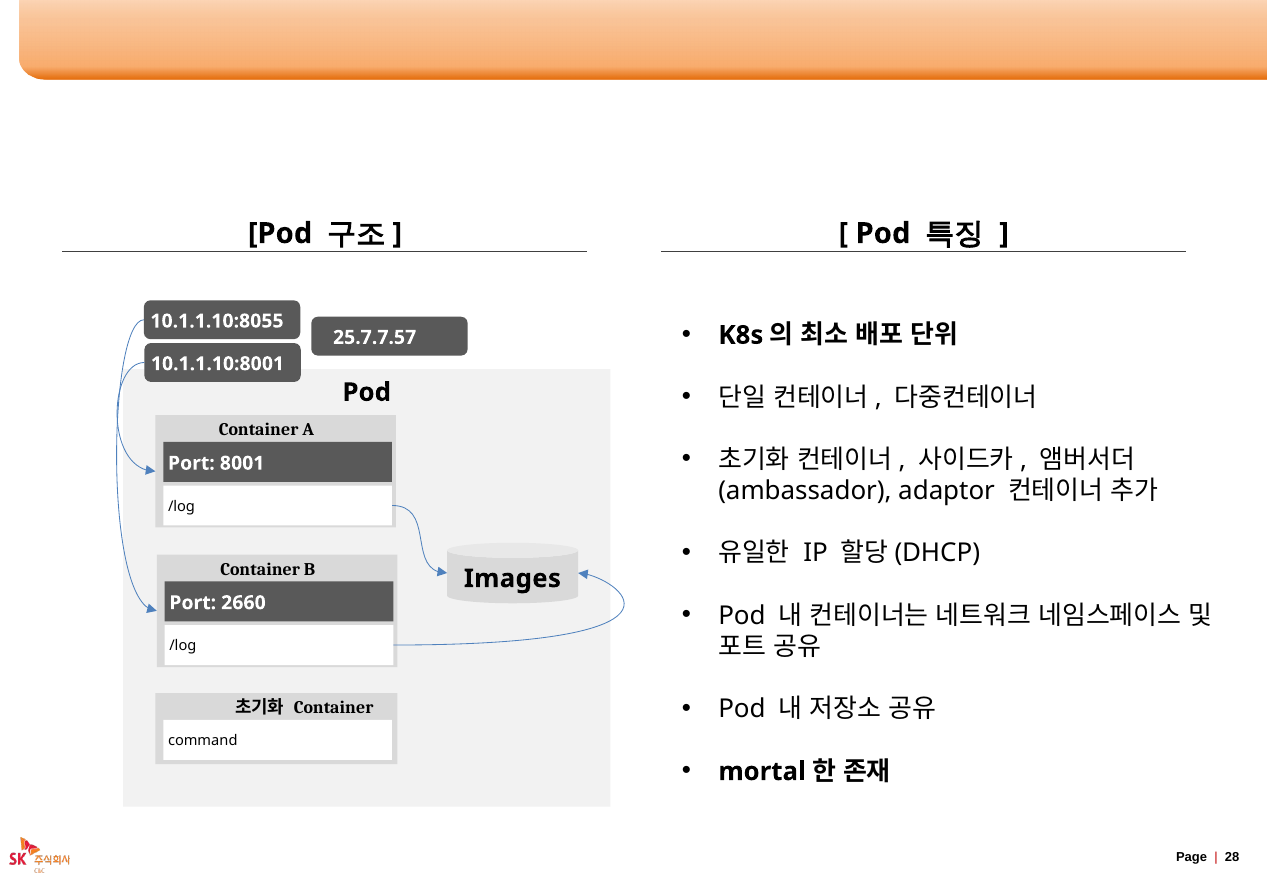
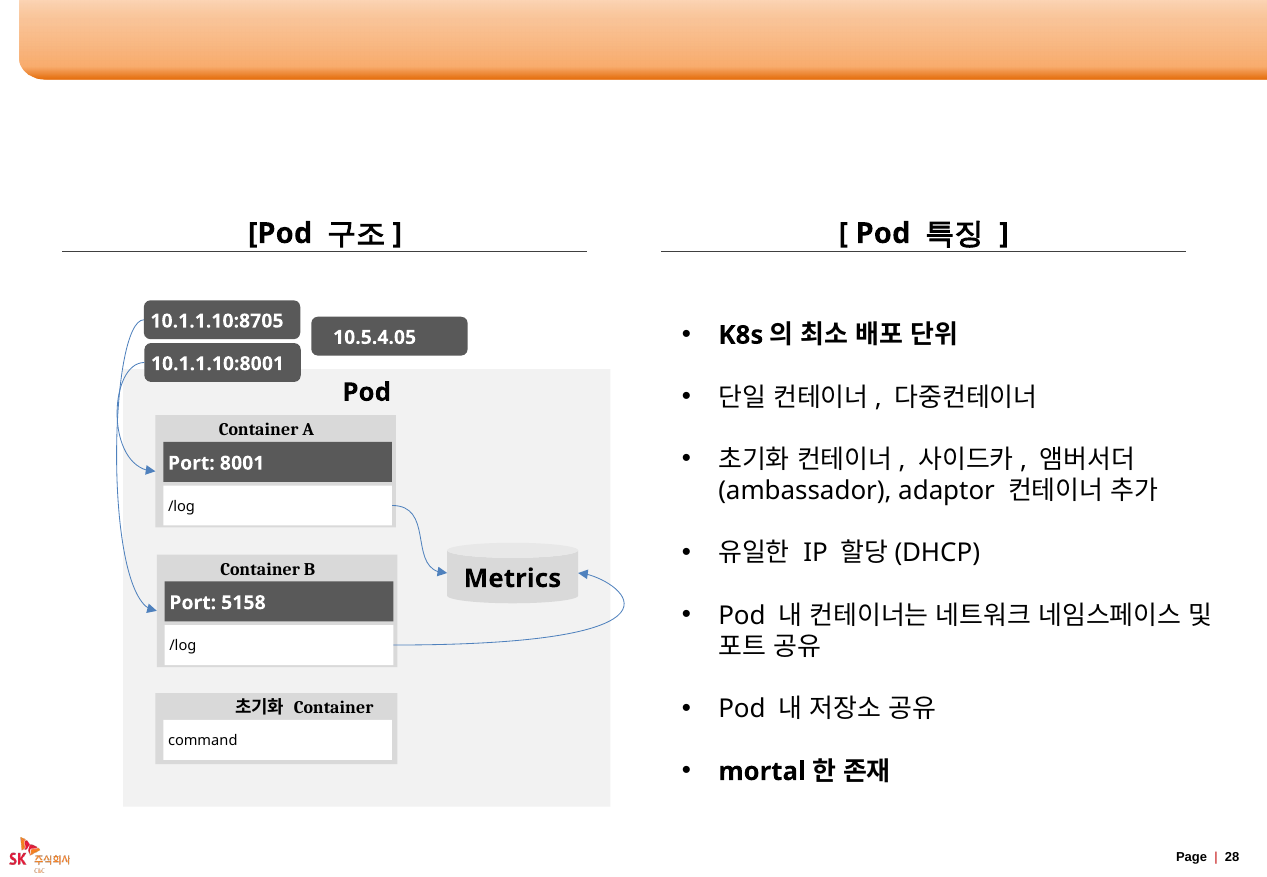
10.1.1.10:8055: 10.1.1.10:8055 -> 10.1.1.10:8705
25.7.7.57: 25.7.7.57 -> 10.5.4.05
Images: Images -> Metrics
2660: 2660 -> 5158
